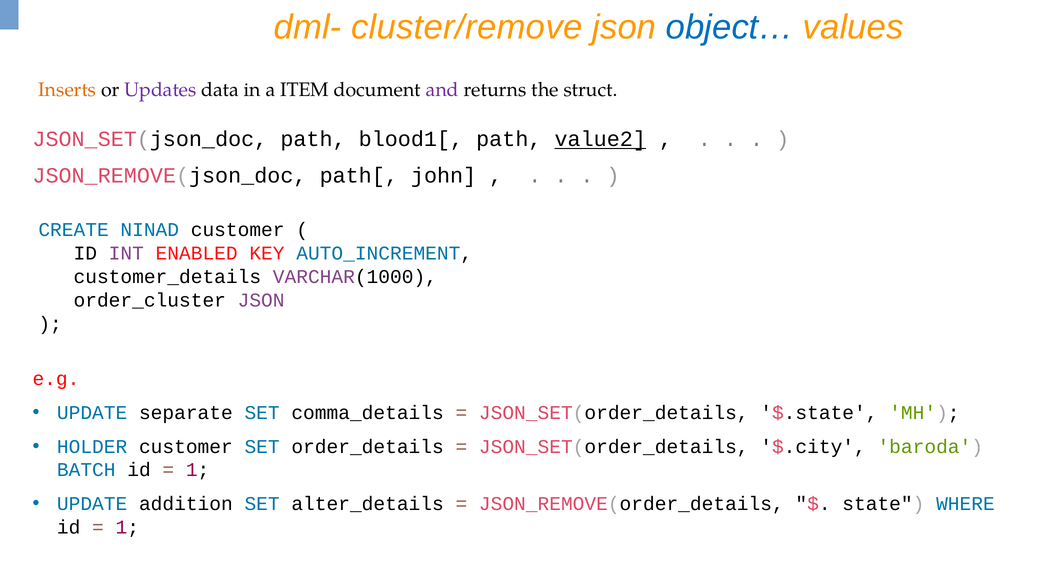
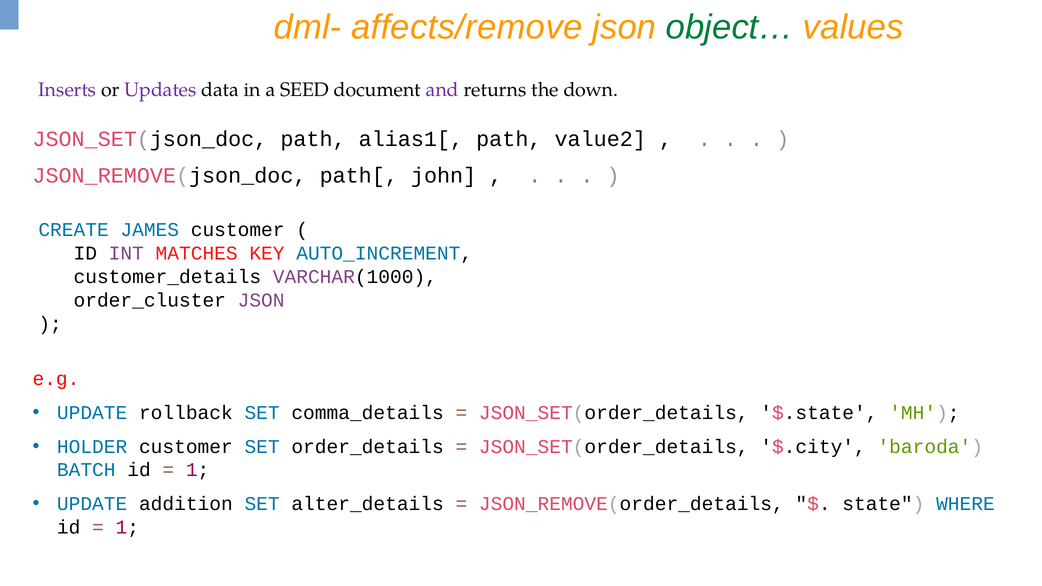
cluster/remove: cluster/remove -> affects/remove
object… colour: blue -> green
Inserts colour: orange -> purple
ITEM: ITEM -> SEED
struct: struct -> down
blood1[: blood1[ -> alias1[
value2 underline: present -> none
NINAD: NINAD -> JAMES
ENABLED: ENABLED -> MATCHES
separate: separate -> rollback
